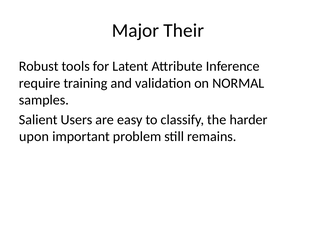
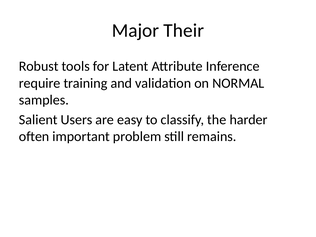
upon: upon -> often
